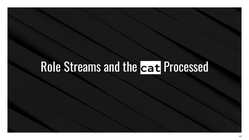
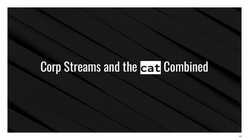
Role: Role -> Corp
Processed: Processed -> Combined
